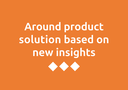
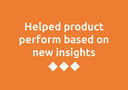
Around: Around -> Helped
solution: solution -> perform
